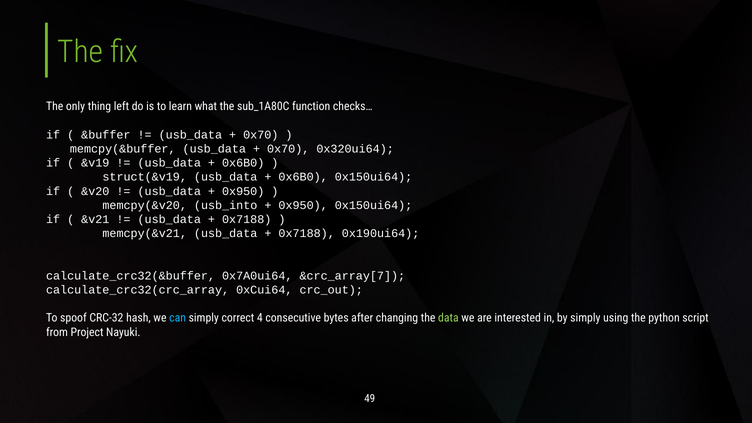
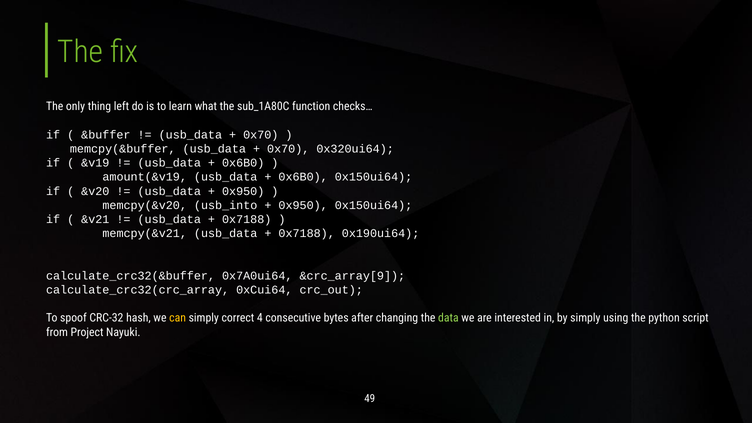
struct(&v19: struct(&v19 -> amount(&v19
&crc_array[7: &crc_array[7 -> &crc_array[9
can colour: light blue -> yellow
